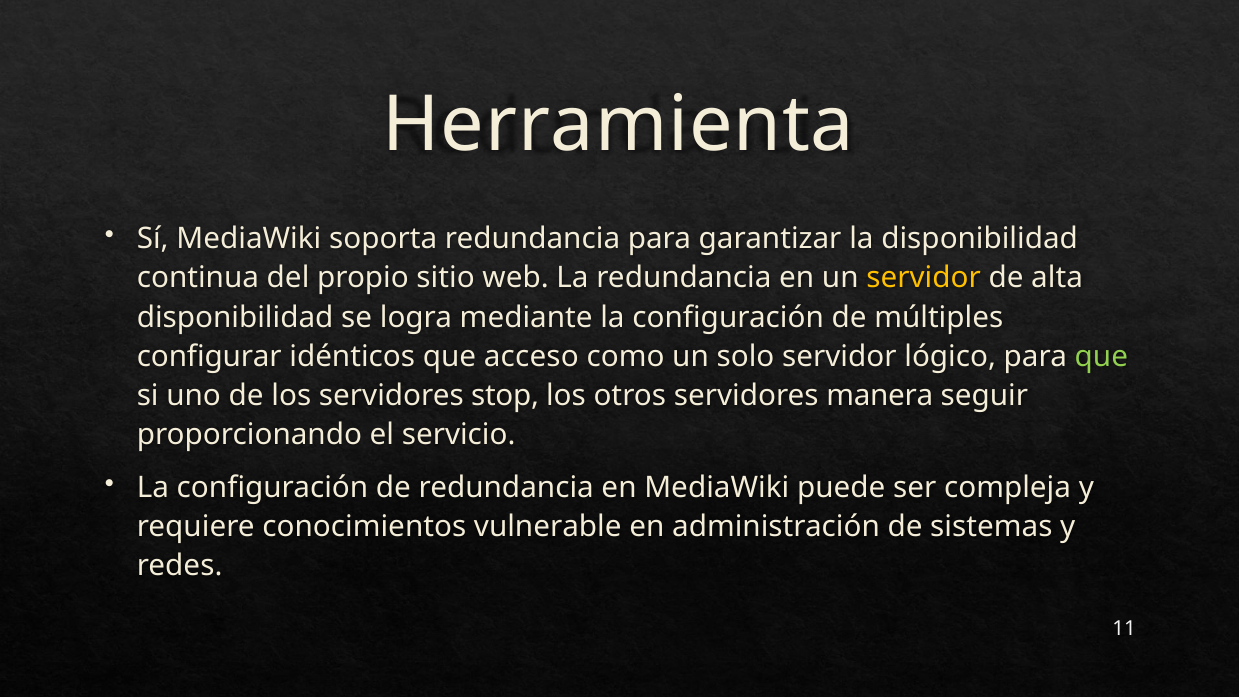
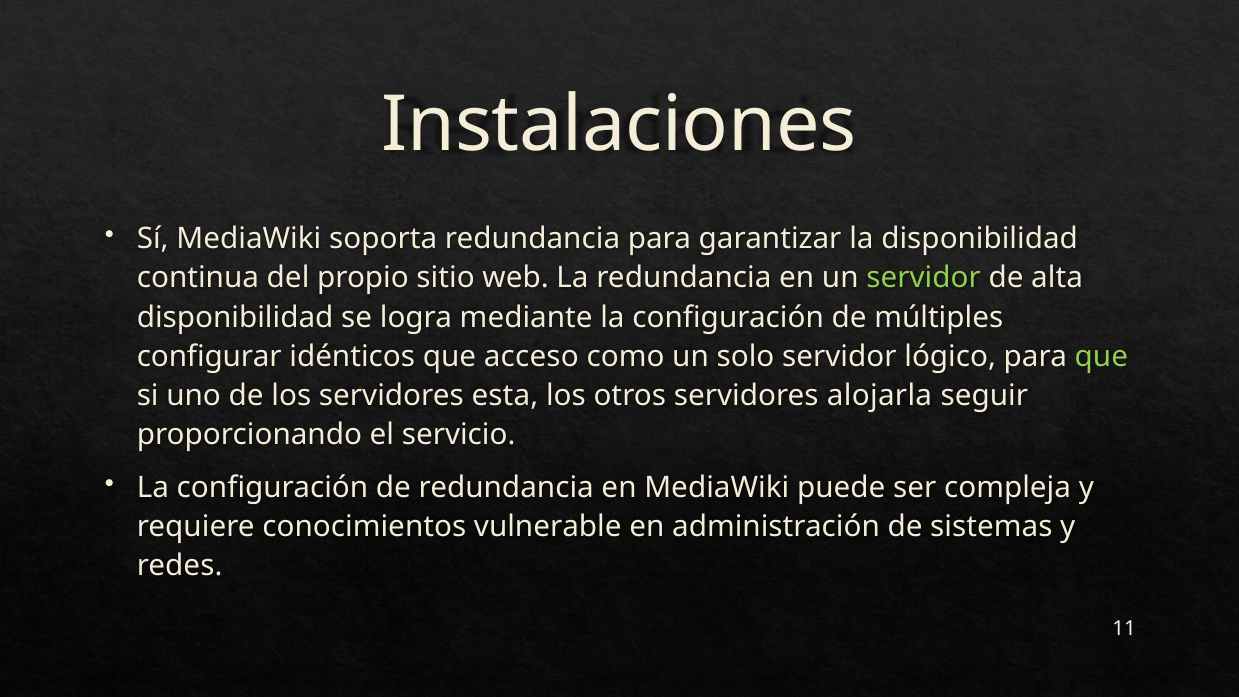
Herramienta: Herramienta -> Instalaciones
servidor at (924, 278) colour: yellow -> light green
stop: stop -> esta
manera: manera -> alojarla
